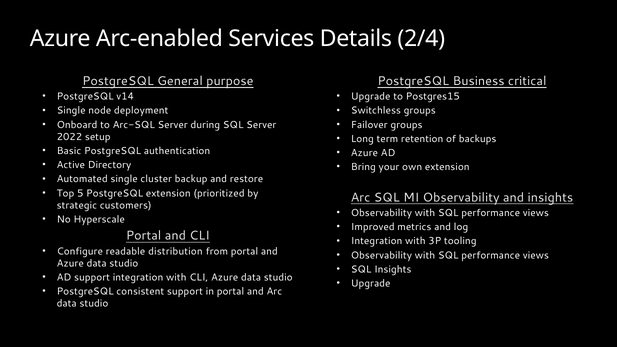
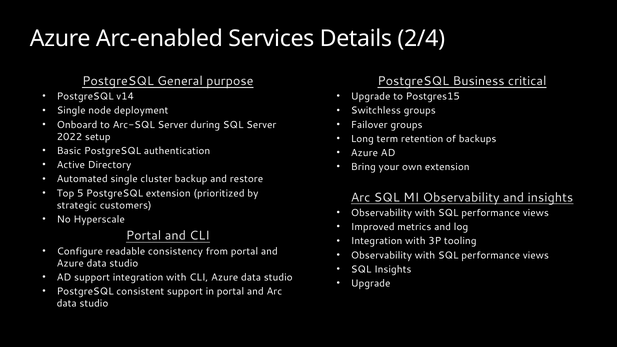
distribution: distribution -> consistency
